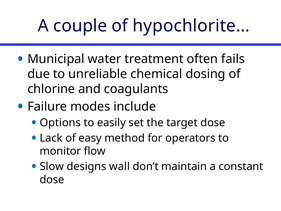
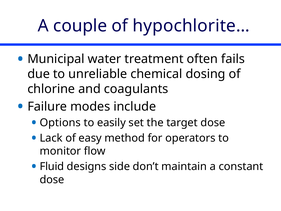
Slow: Slow -> Fluid
wall: wall -> side
